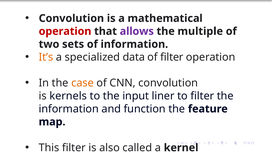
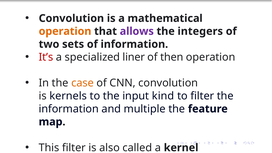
operation at (65, 31) colour: red -> orange
multiple: multiple -> integers
It’s colour: orange -> red
data: data -> liner
of filter: filter -> then
liner: liner -> kind
function: function -> multiple
